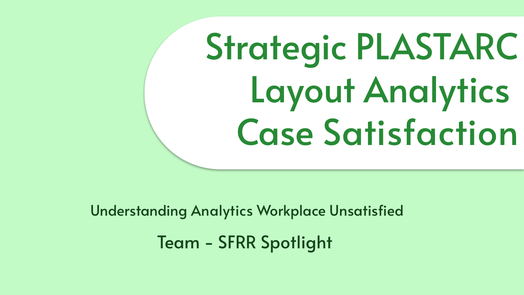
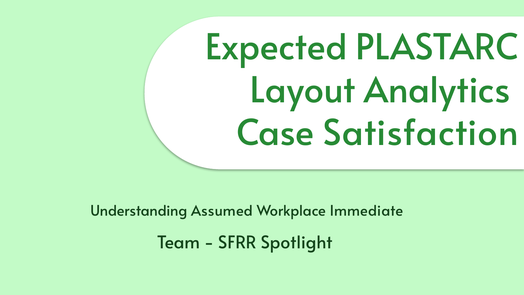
Strategic: Strategic -> Expected
Understanding Analytics: Analytics -> Assumed
Unsatisfied: Unsatisfied -> Immediate
